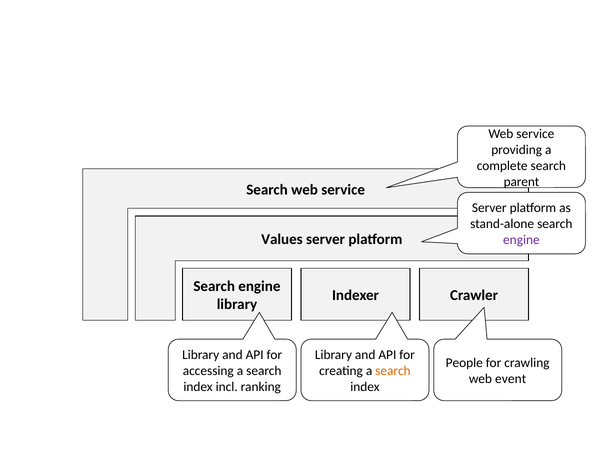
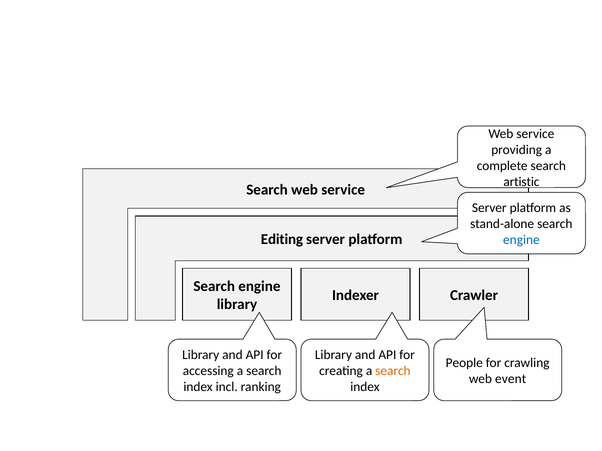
parent: parent -> artistic
Values: Values -> Editing
engine at (521, 240) colour: purple -> blue
